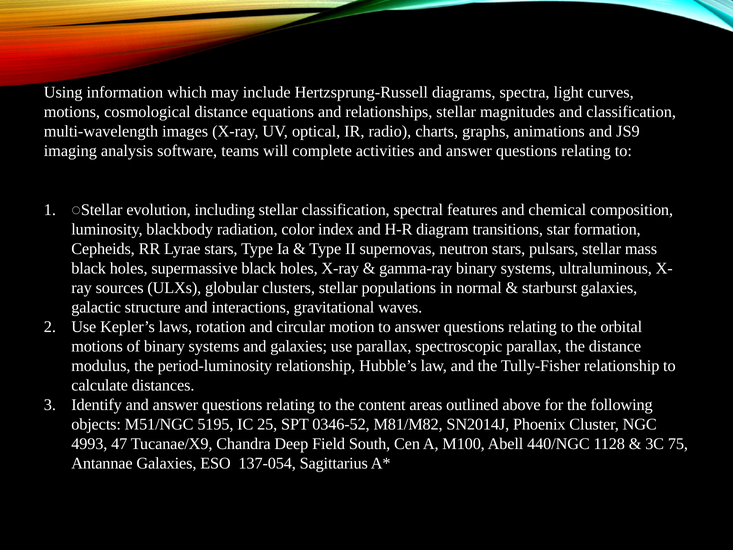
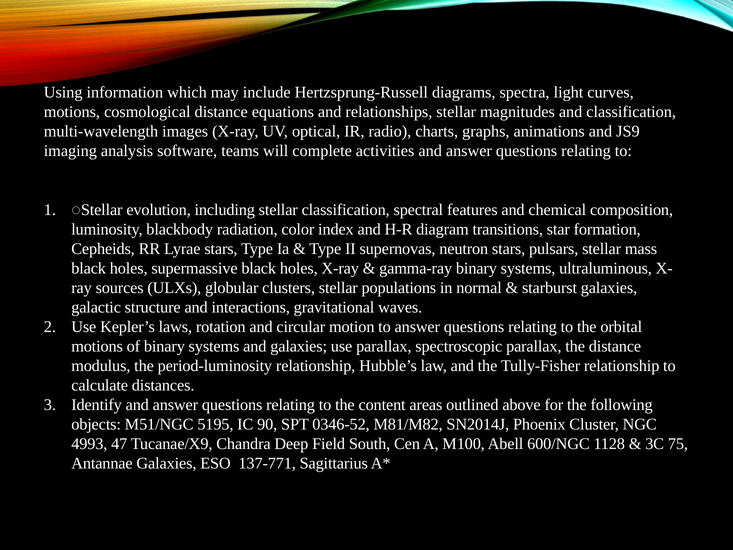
25: 25 -> 90
440/NGC: 440/NGC -> 600/NGC
137-054: 137-054 -> 137-771
